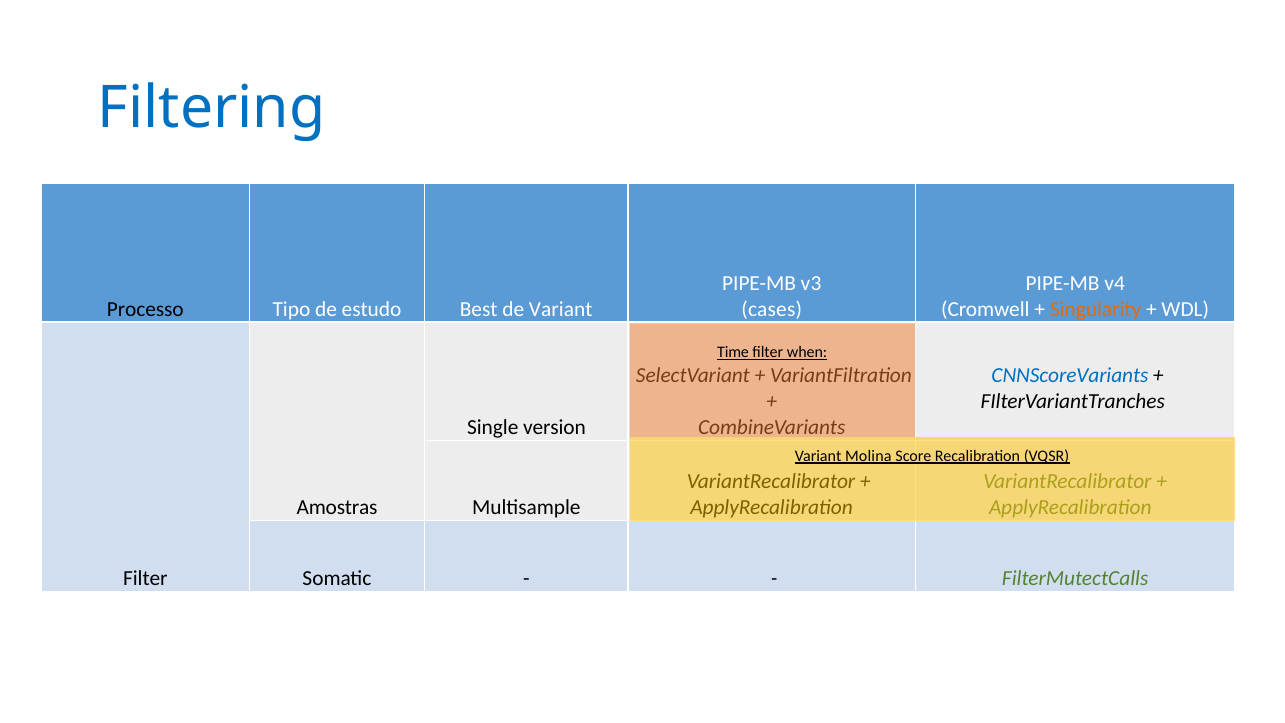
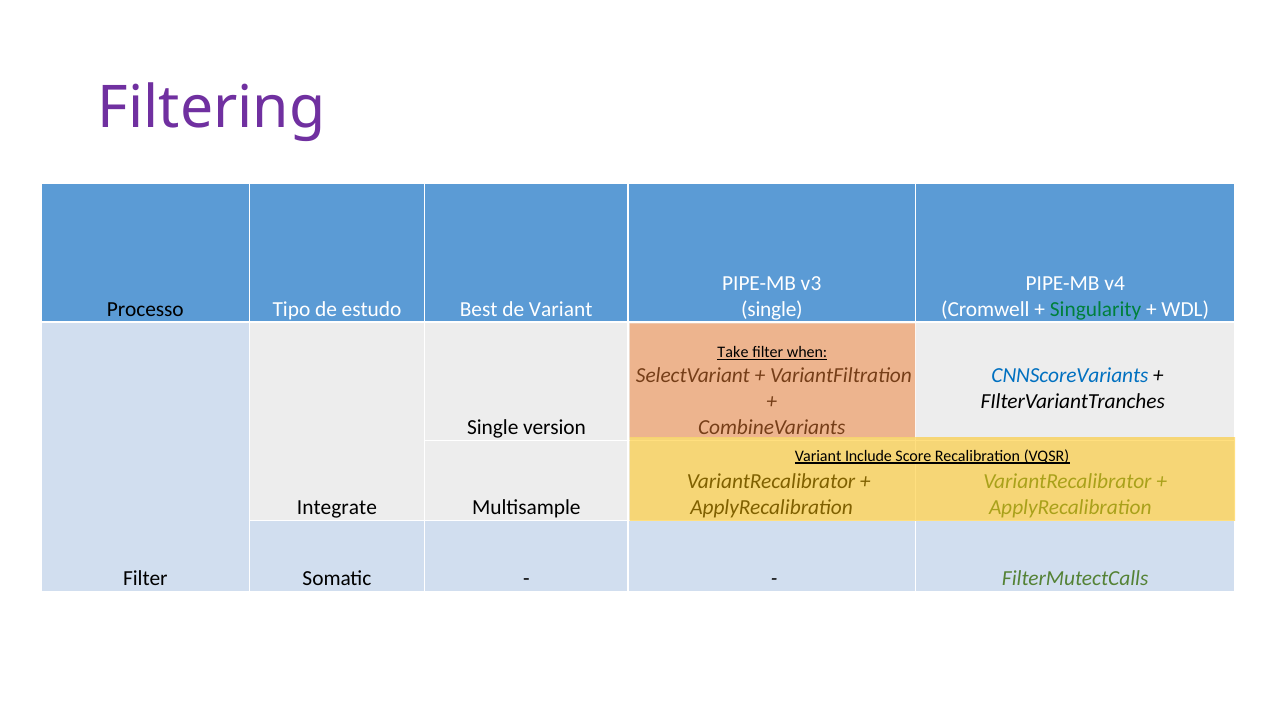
Filtering colour: blue -> purple
cases at (772, 309): cases -> single
Singularity colour: orange -> green
Time: Time -> Take
Molina: Molina -> Include
Amostras: Amostras -> Integrate
